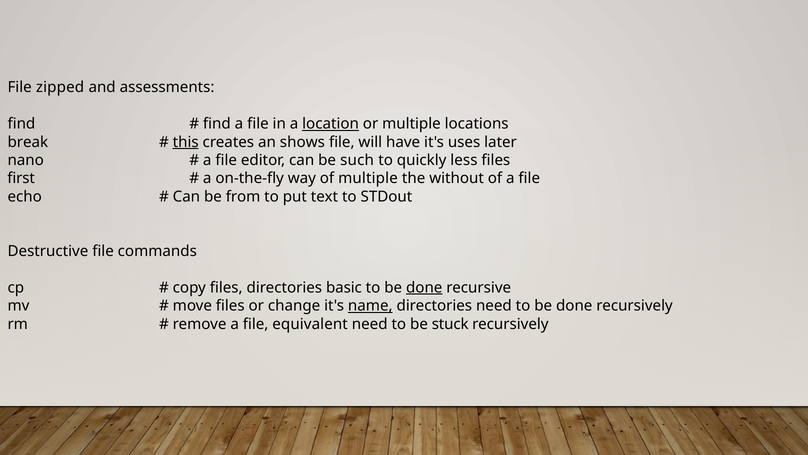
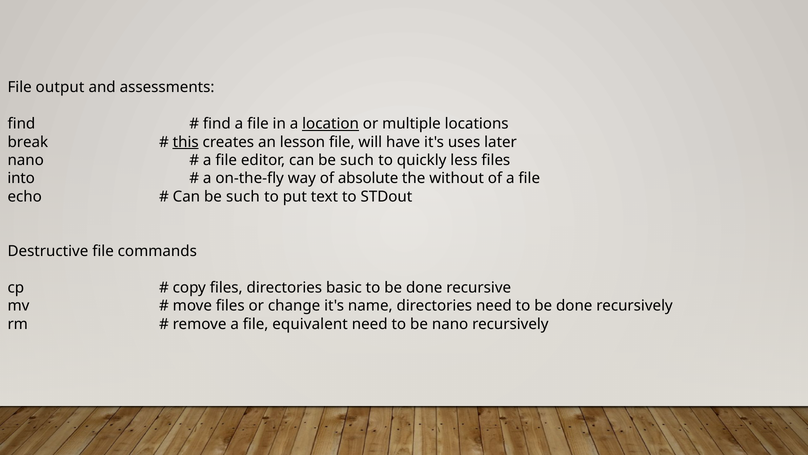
zipped: zipped -> output
shows: shows -> lesson
first: first -> into
of multiple: multiple -> absolute
from at (243, 196): from -> such
done at (424, 287) underline: present -> none
name underline: present -> none
be stuck: stuck -> nano
